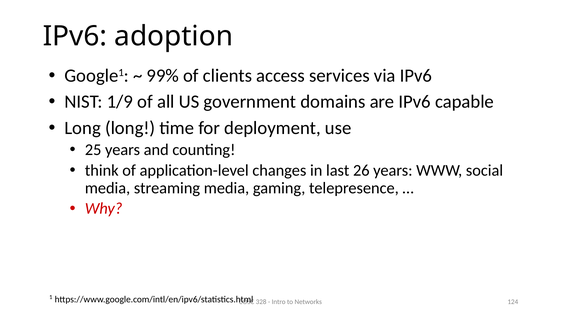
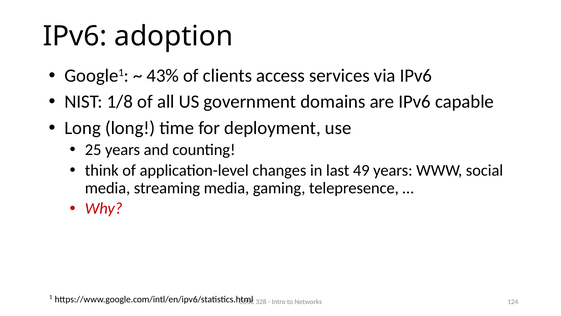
99%: 99% -> 43%
1/9: 1/9 -> 1/8
26: 26 -> 49
